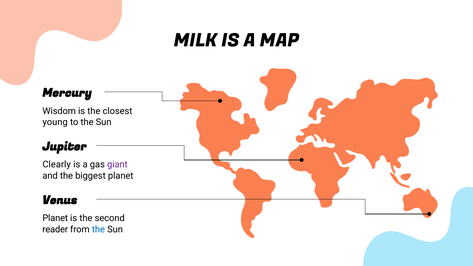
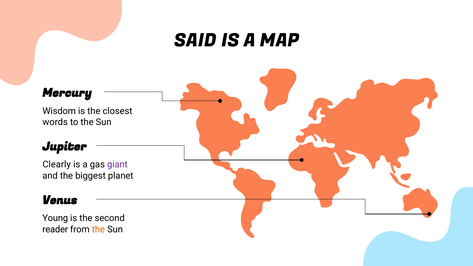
MILK: MILK -> SAID
young: young -> words
Planet at (55, 218): Planet -> Young
the at (98, 229) colour: blue -> orange
